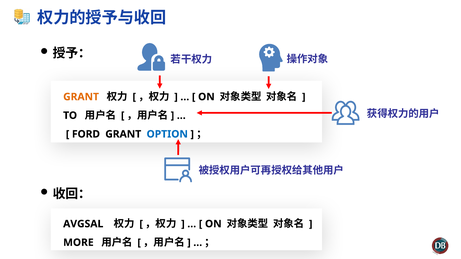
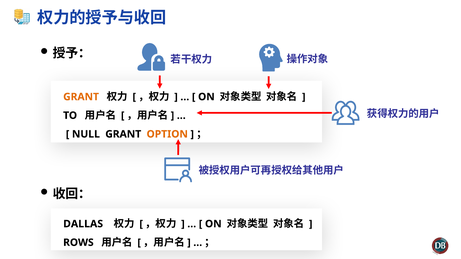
FORD: FORD -> NULL
OPTION colour: blue -> orange
AVGSAL: AVGSAL -> DALLAS
MORE: MORE -> ROWS
